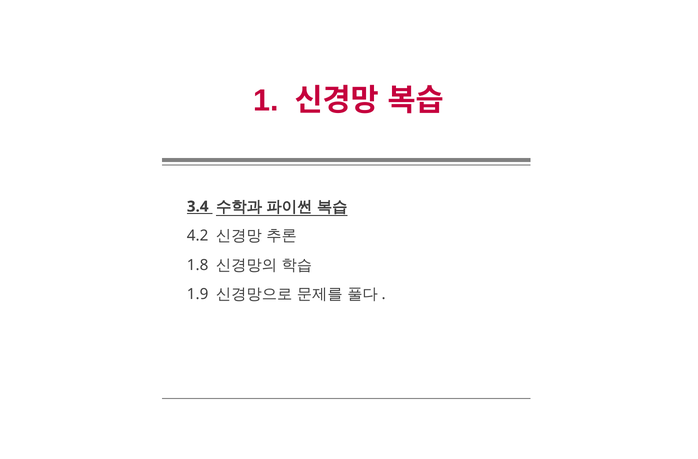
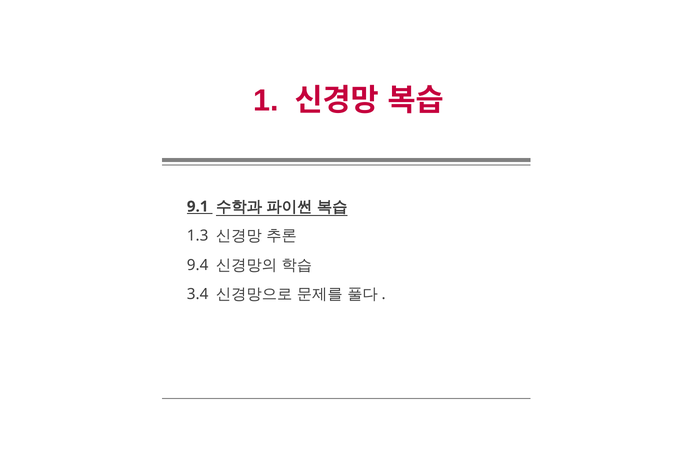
3.4: 3.4 -> 9.1
4.2: 4.2 -> 1.3
1.8: 1.8 -> 9.4
1.9: 1.9 -> 3.4
